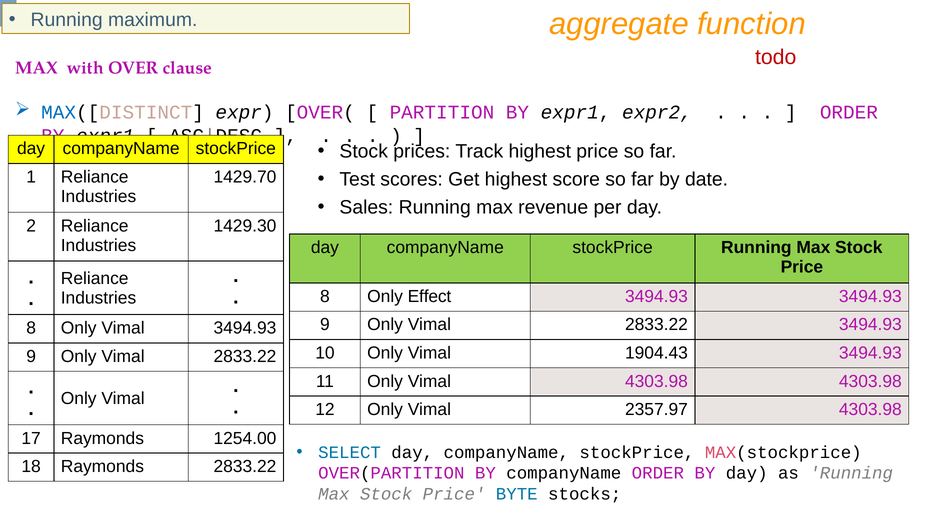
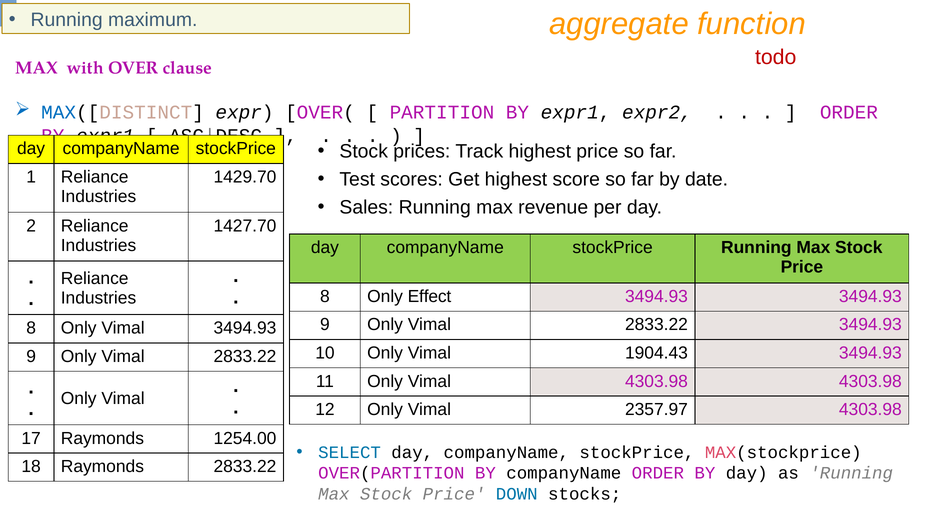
1429.30: 1429.30 -> 1427.70
BYTE: BYTE -> DOWN
